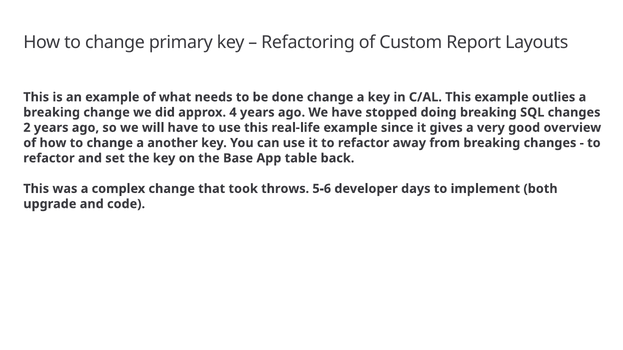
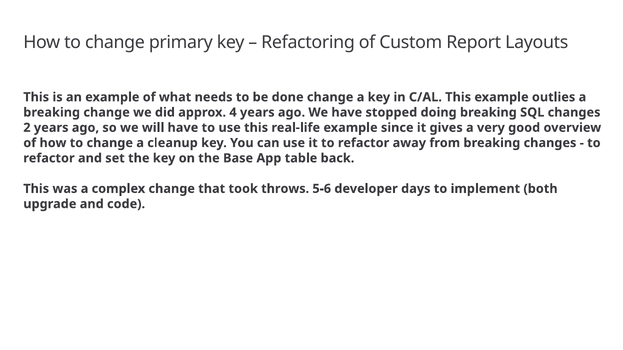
another: another -> cleanup
